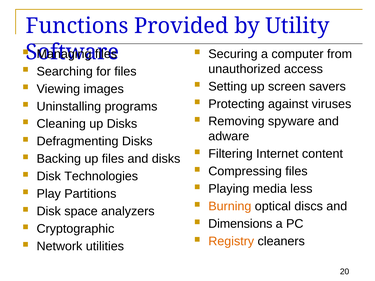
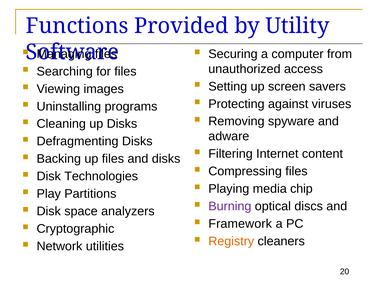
less: less -> chip
Burning colour: orange -> purple
Dimensions: Dimensions -> Framework
